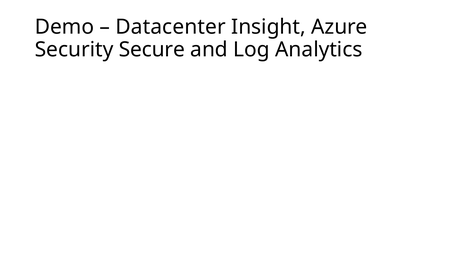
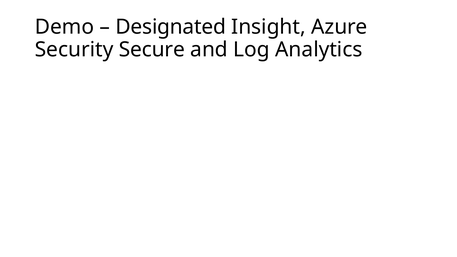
Datacenter: Datacenter -> Designated
